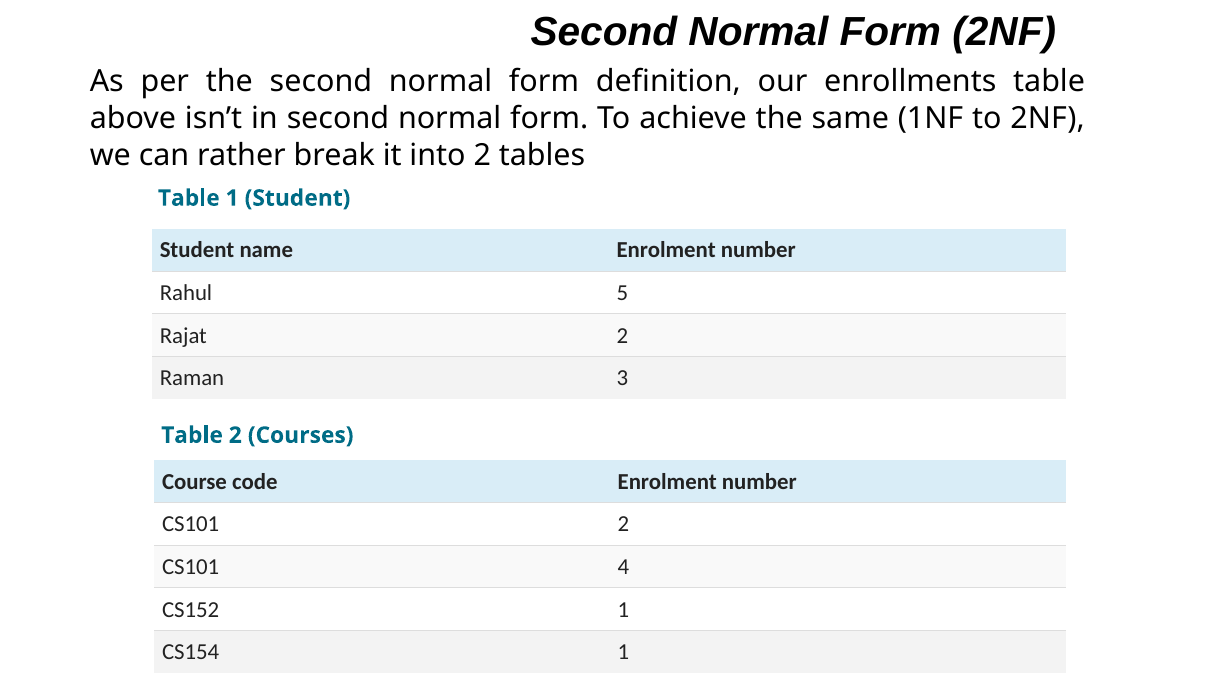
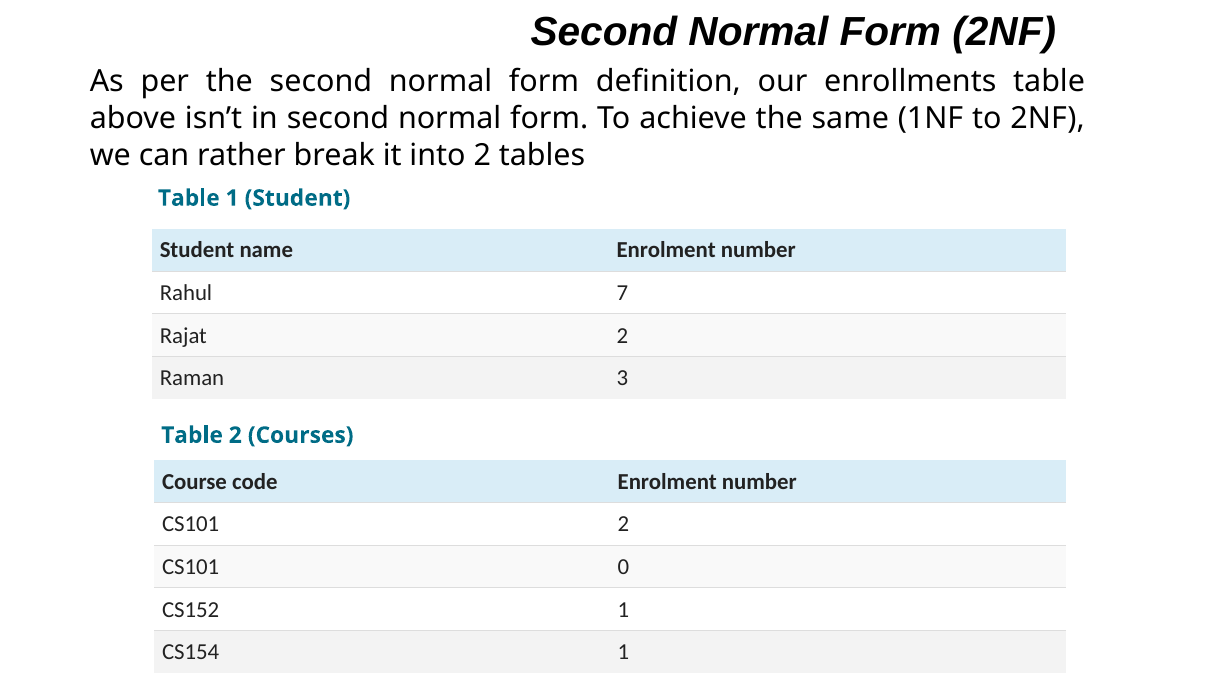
5: 5 -> 7
4: 4 -> 0
